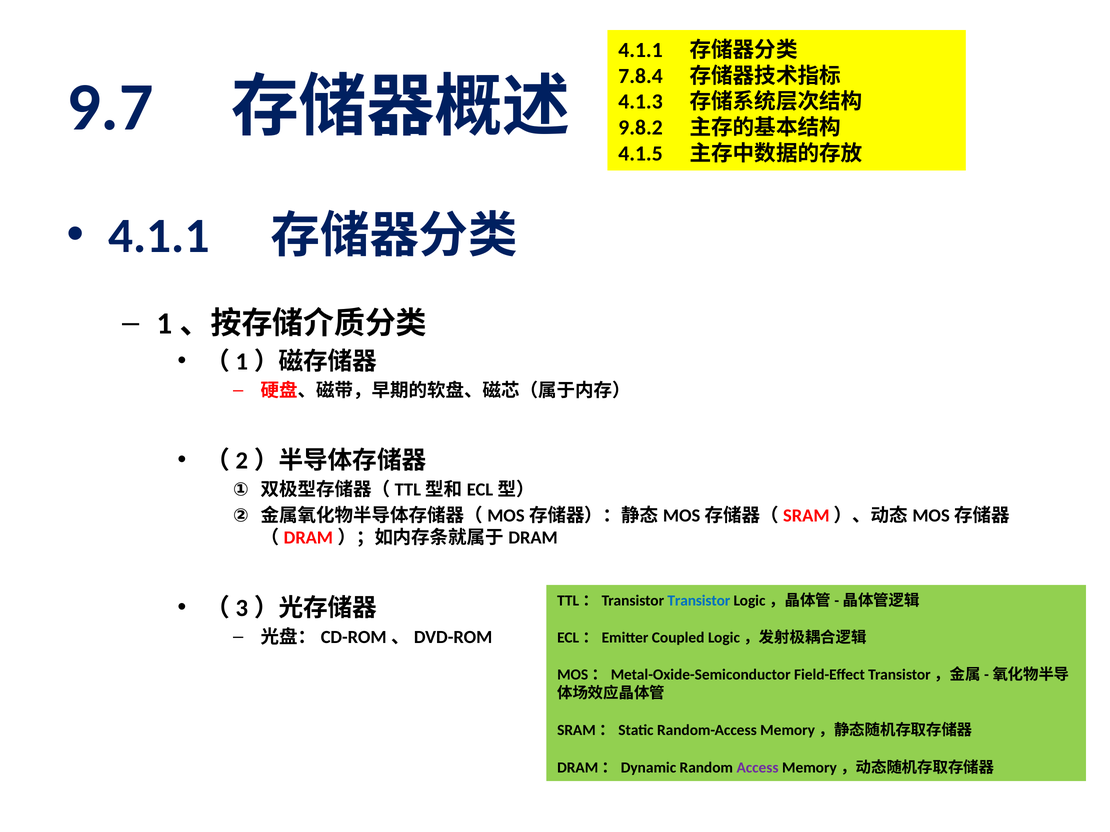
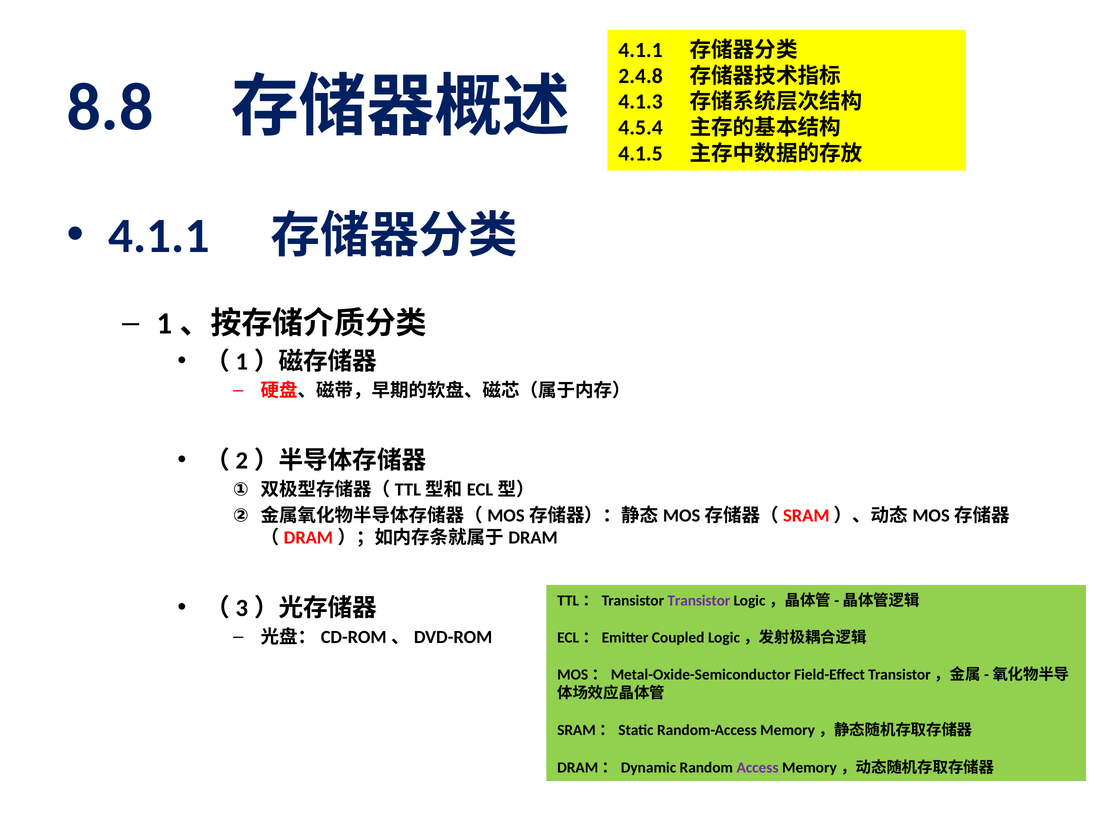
7.8.4: 7.8.4 -> 2.4.8
9.7: 9.7 -> 8.8
9.8.2: 9.8.2 -> 4.5.4
Transistor colour: blue -> purple
